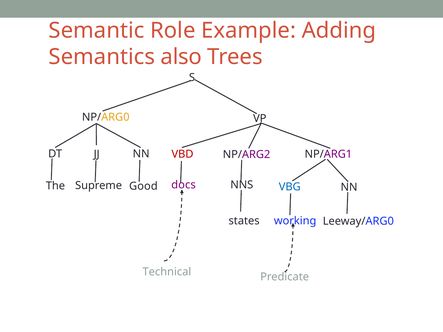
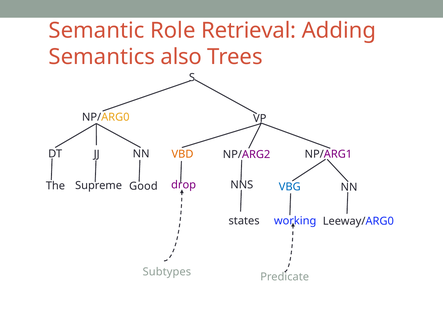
Example: Example -> Retrieval
VBD colour: red -> orange
docs: docs -> drop
Technical: Technical -> Subtypes
